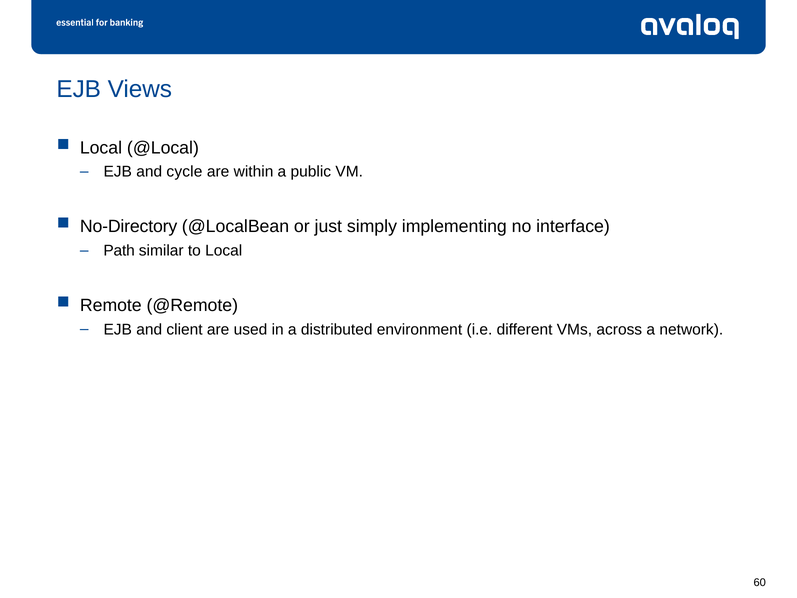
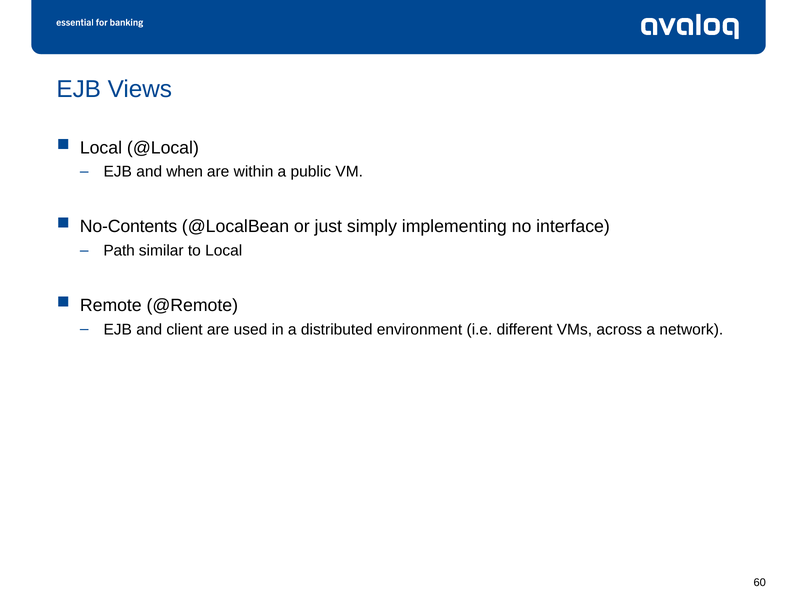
cycle: cycle -> when
No-Directory: No-Directory -> No-Contents
